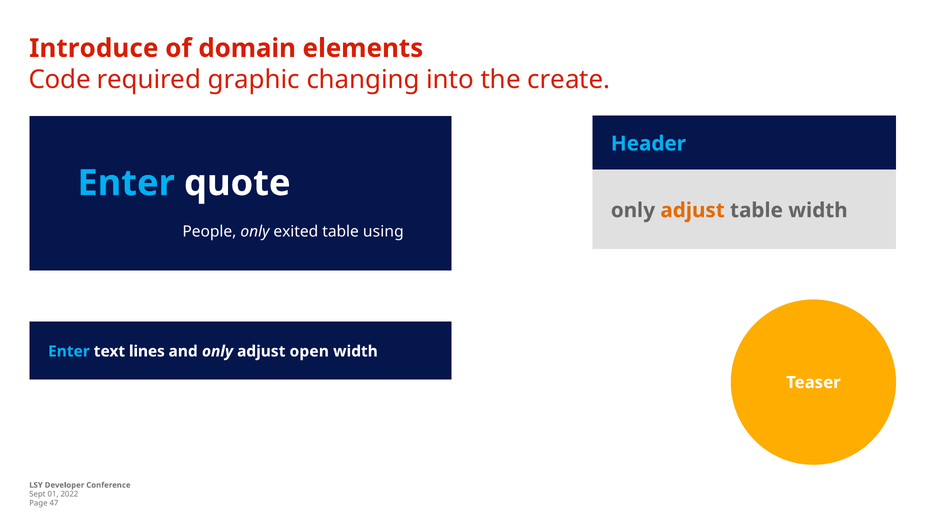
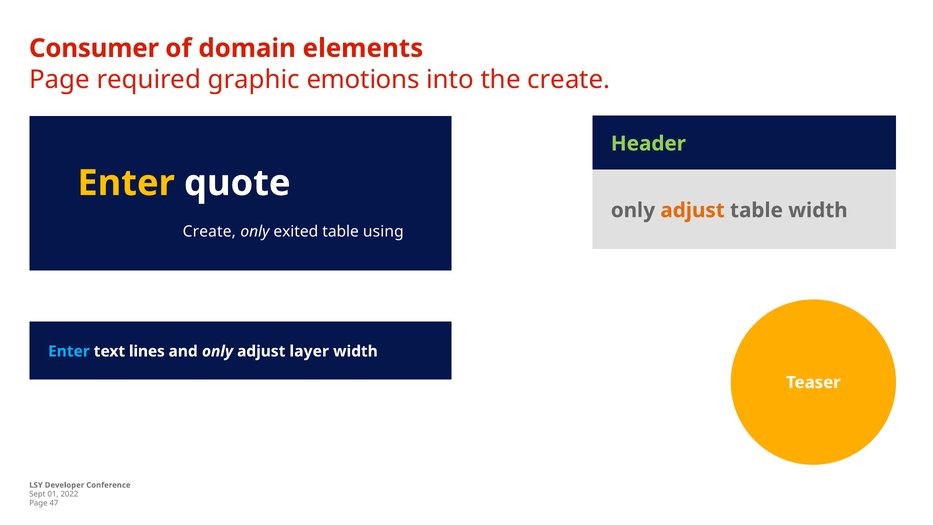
Introduce: Introduce -> Consumer
Code at (60, 79): Code -> Page
changing: changing -> emotions
Header colour: light blue -> light green
Enter at (126, 183) colour: light blue -> yellow
People at (209, 232): People -> Create
open: open -> layer
